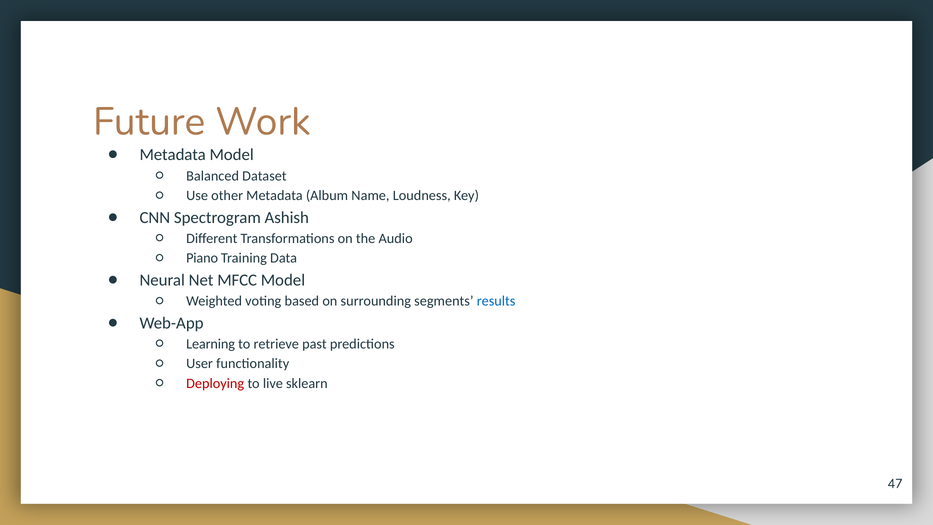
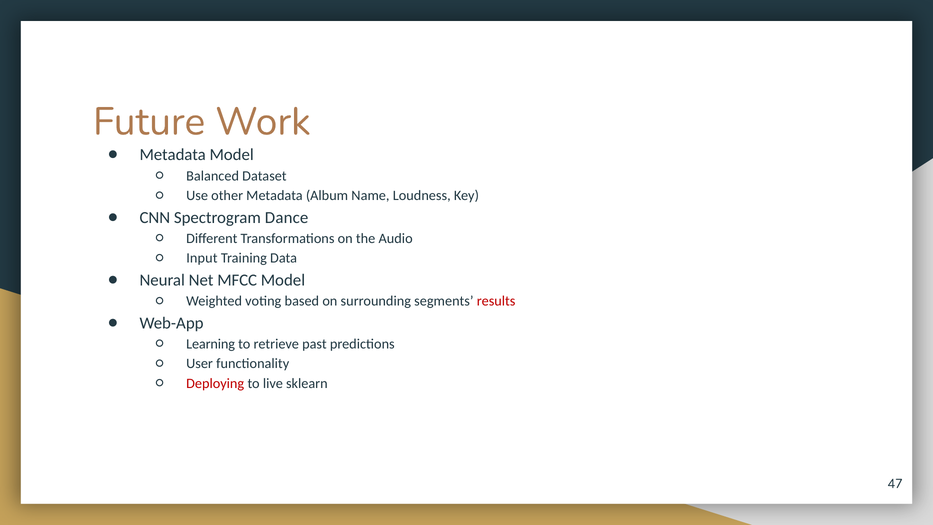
Ashish: Ashish -> Dance
Piano: Piano -> Input
results colour: blue -> red
